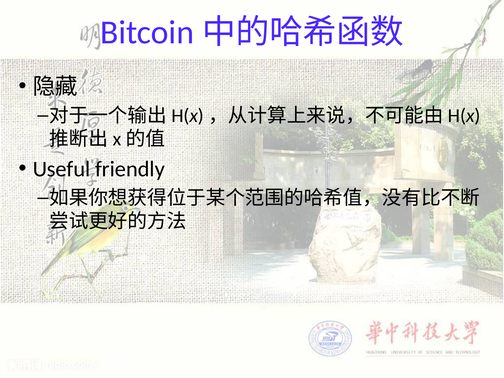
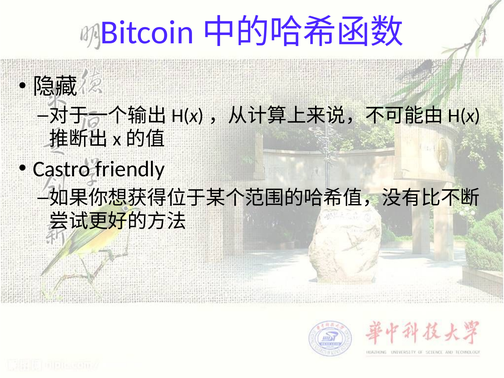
Useful: Useful -> Castro
